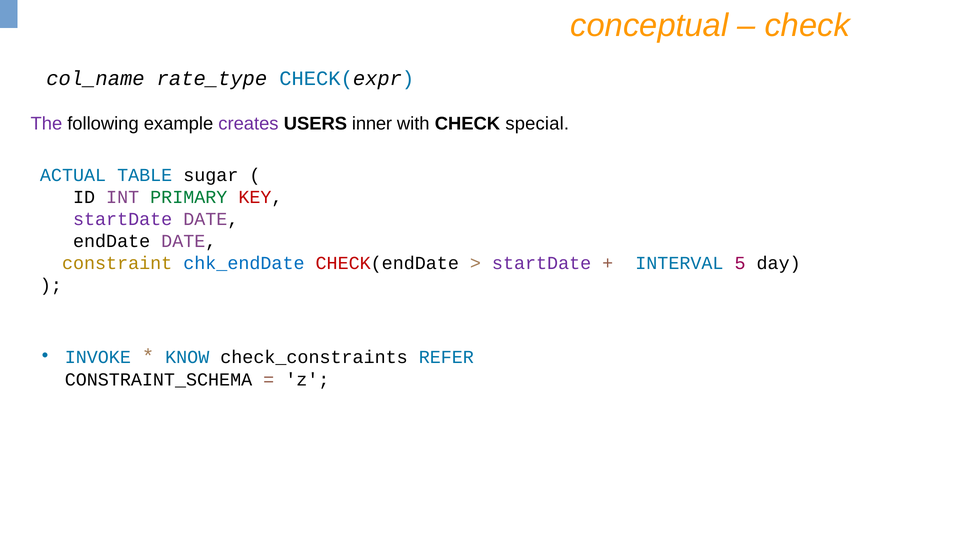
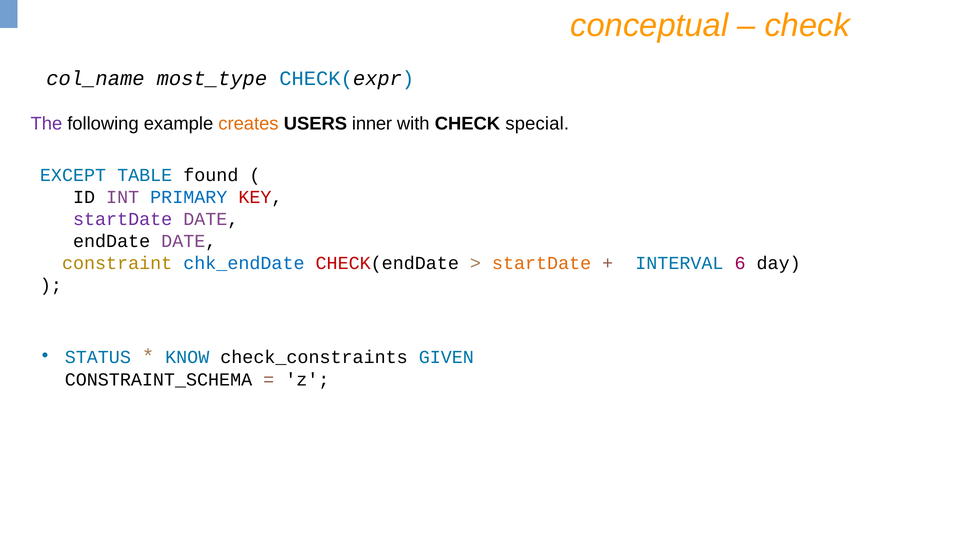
rate_type: rate_type -> most_type
creates colour: purple -> orange
ACTUAL: ACTUAL -> EXCEPT
sugar: sugar -> found
PRIMARY colour: green -> blue
startDate at (542, 263) colour: purple -> orange
5: 5 -> 6
INVOKE: INVOKE -> STATUS
REFER: REFER -> GIVEN
